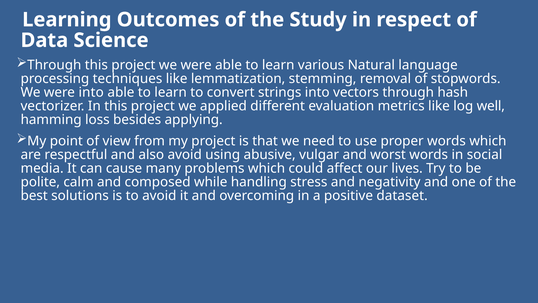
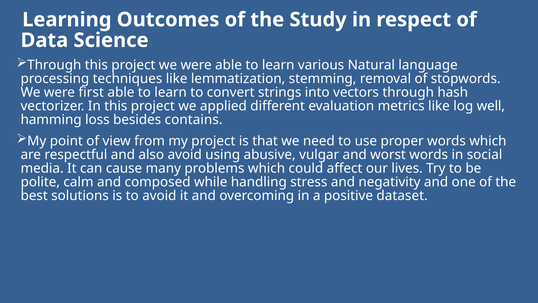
were into: into -> first
applying: applying -> contains
